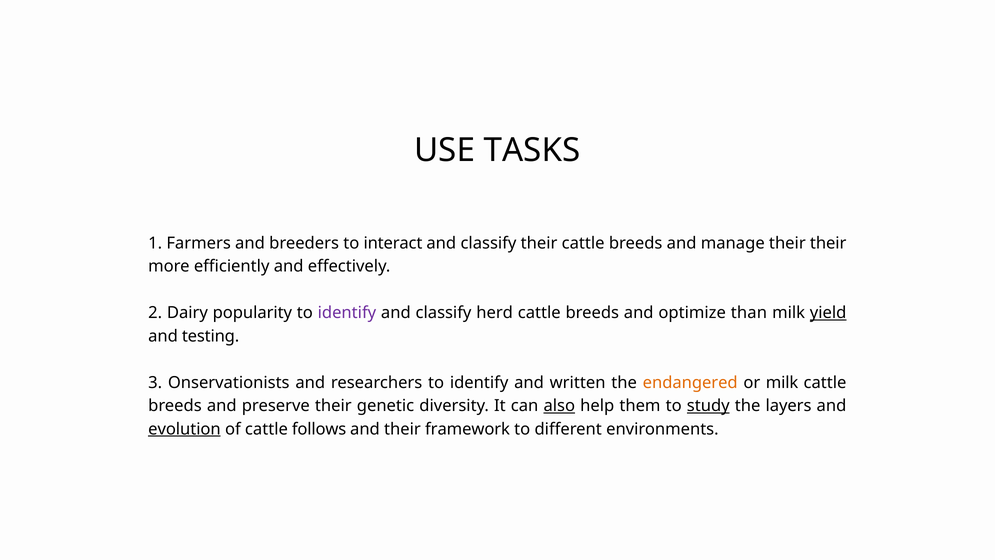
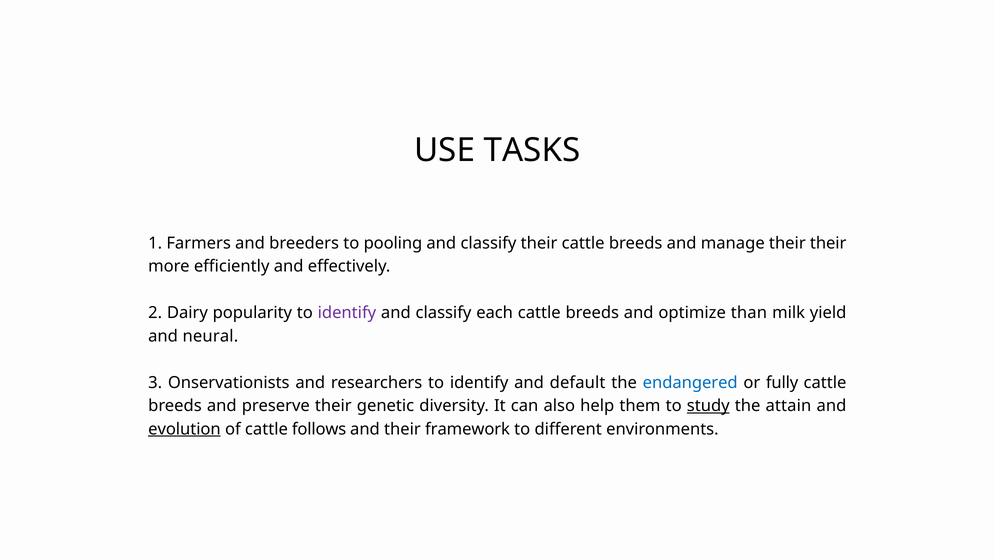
interact: interact -> pooling
herd: herd -> each
yield underline: present -> none
testing: testing -> neural
written: written -> default
endangered colour: orange -> blue
or milk: milk -> fully
also underline: present -> none
layers: layers -> attain
